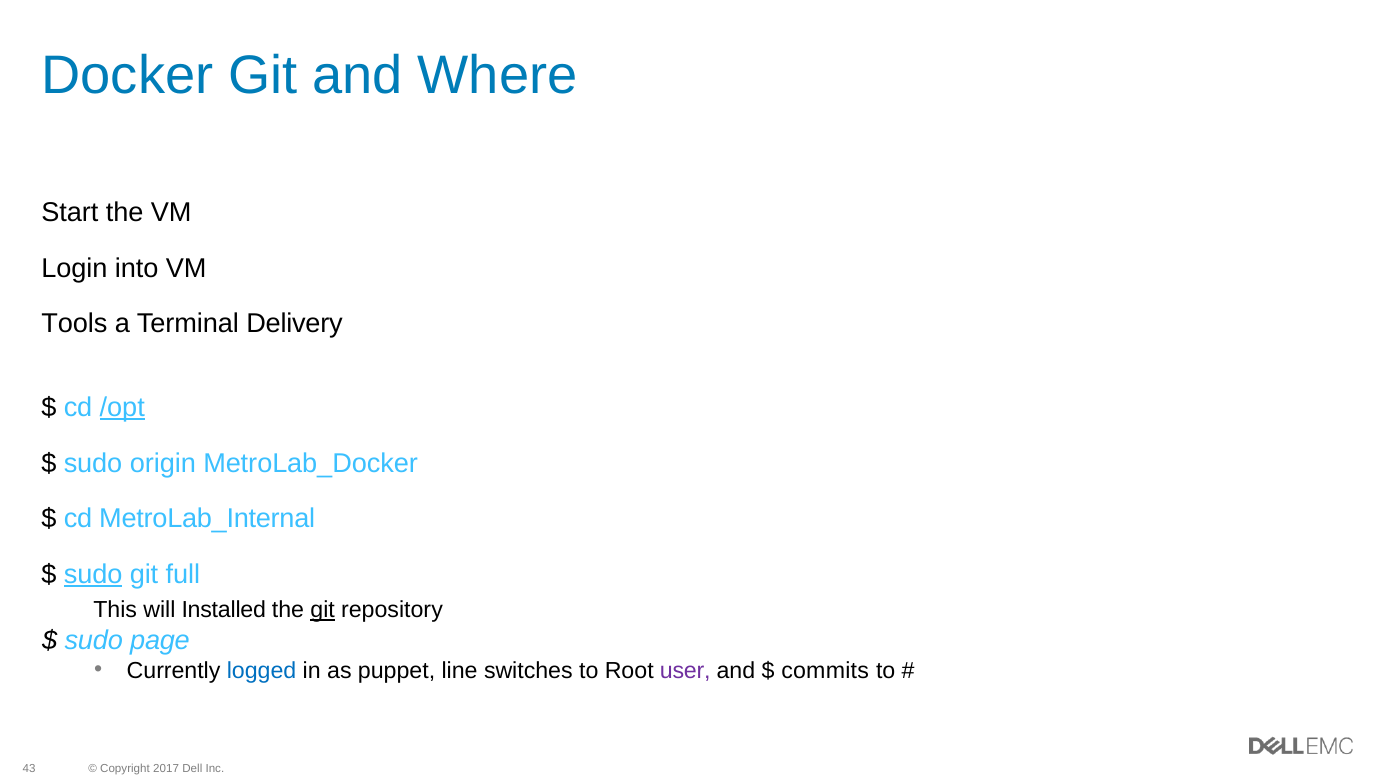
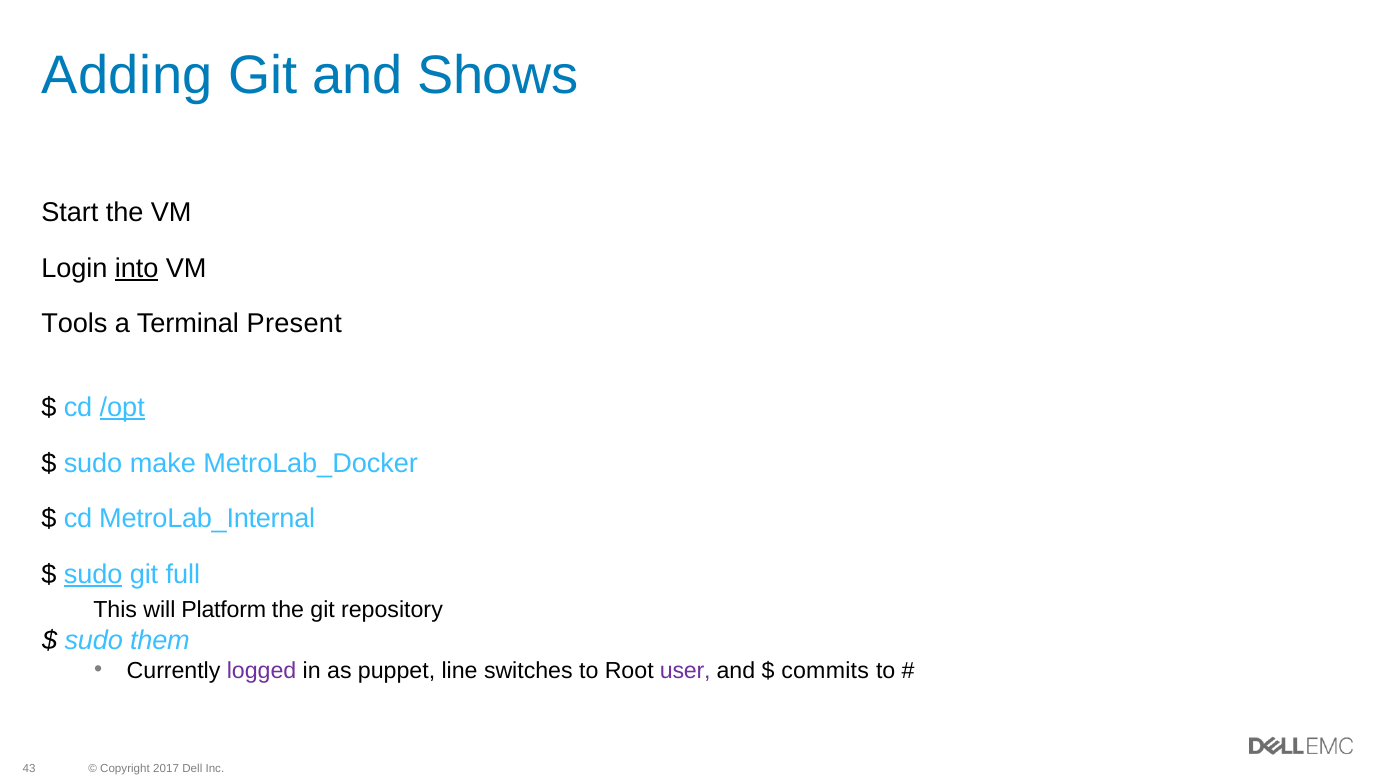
Docker: Docker -> Adding
Where: Where -> Shows
into underline: none -> present
Delivery: Delivery -> Present
origin: origin -> make
Installed: Installed -> Platform
git at (323, 611) underline: present -> none
page: page -> them
logged colour: blue -> purple
